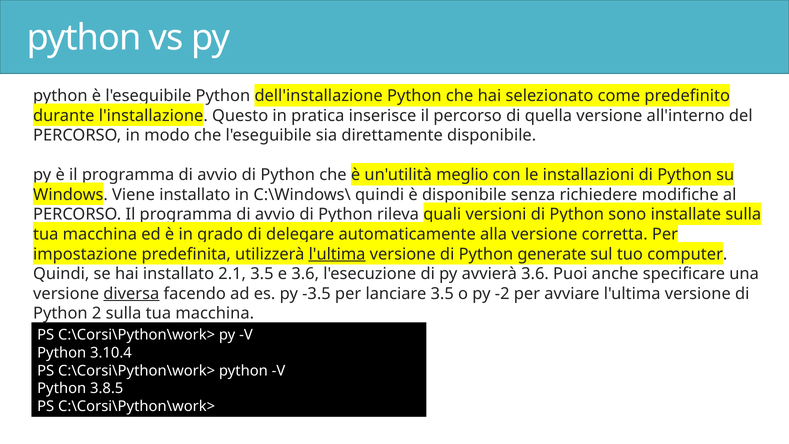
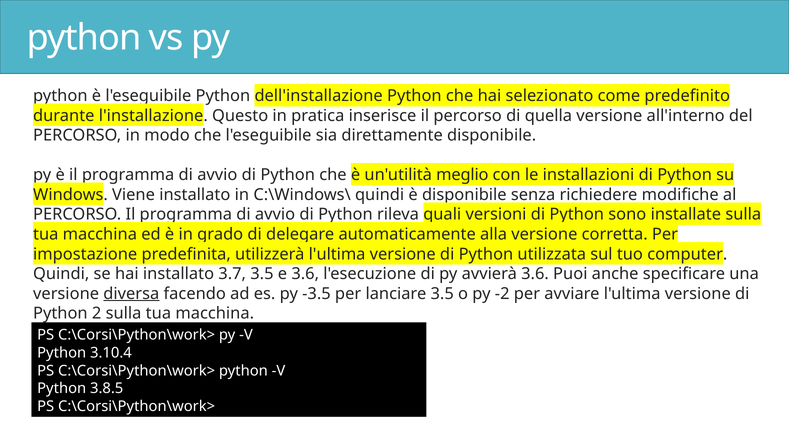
l'ultima at (337, 254) underline: present -> none
generate: generate -> utilizzata
2.1: 2.1 -> 3.7
